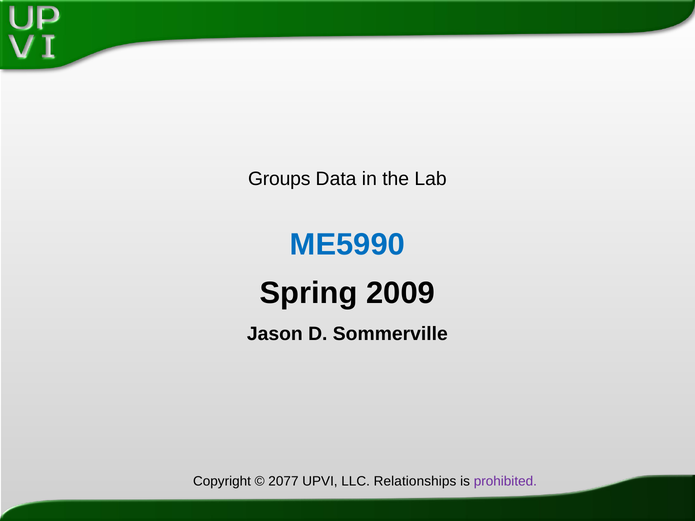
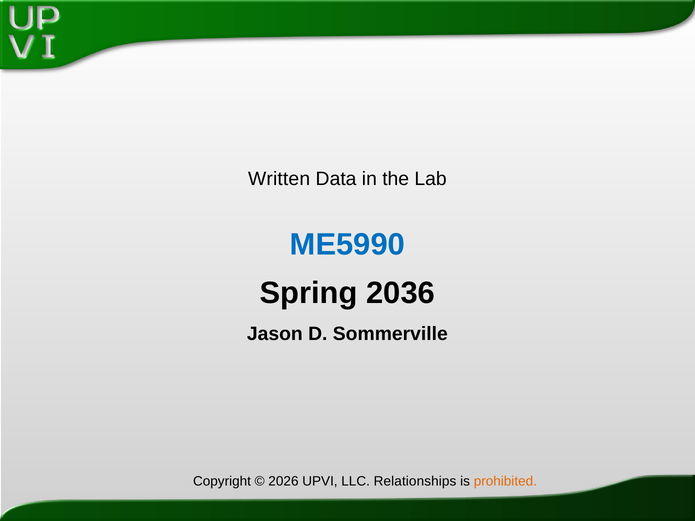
Groups: Groups -> Written
2009: 2009 -> 2036
2077: 2077 -> 2026
prohibited colour: purple -> orange
